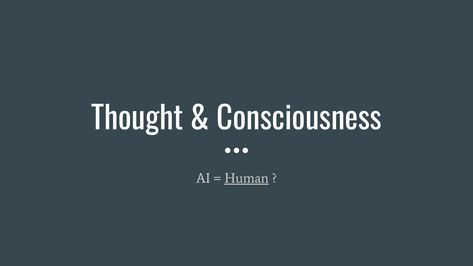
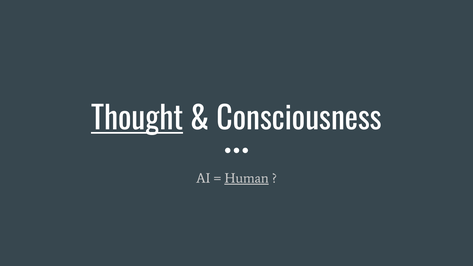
Thought underline: none -> present
